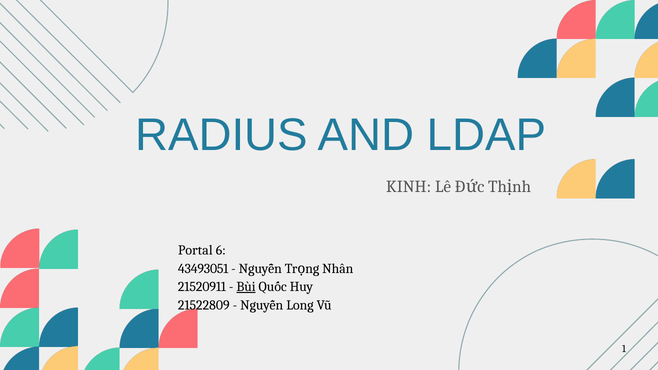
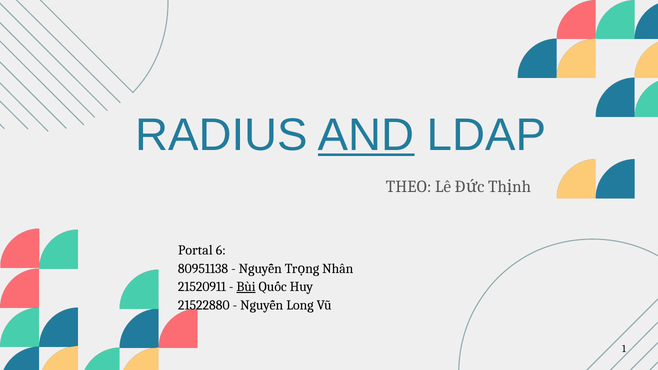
AND underline: none -> present
KINH: KINH -> THEO
43493051: 43493051 -> 80951138
21522809: 21522809 -> 21522880
